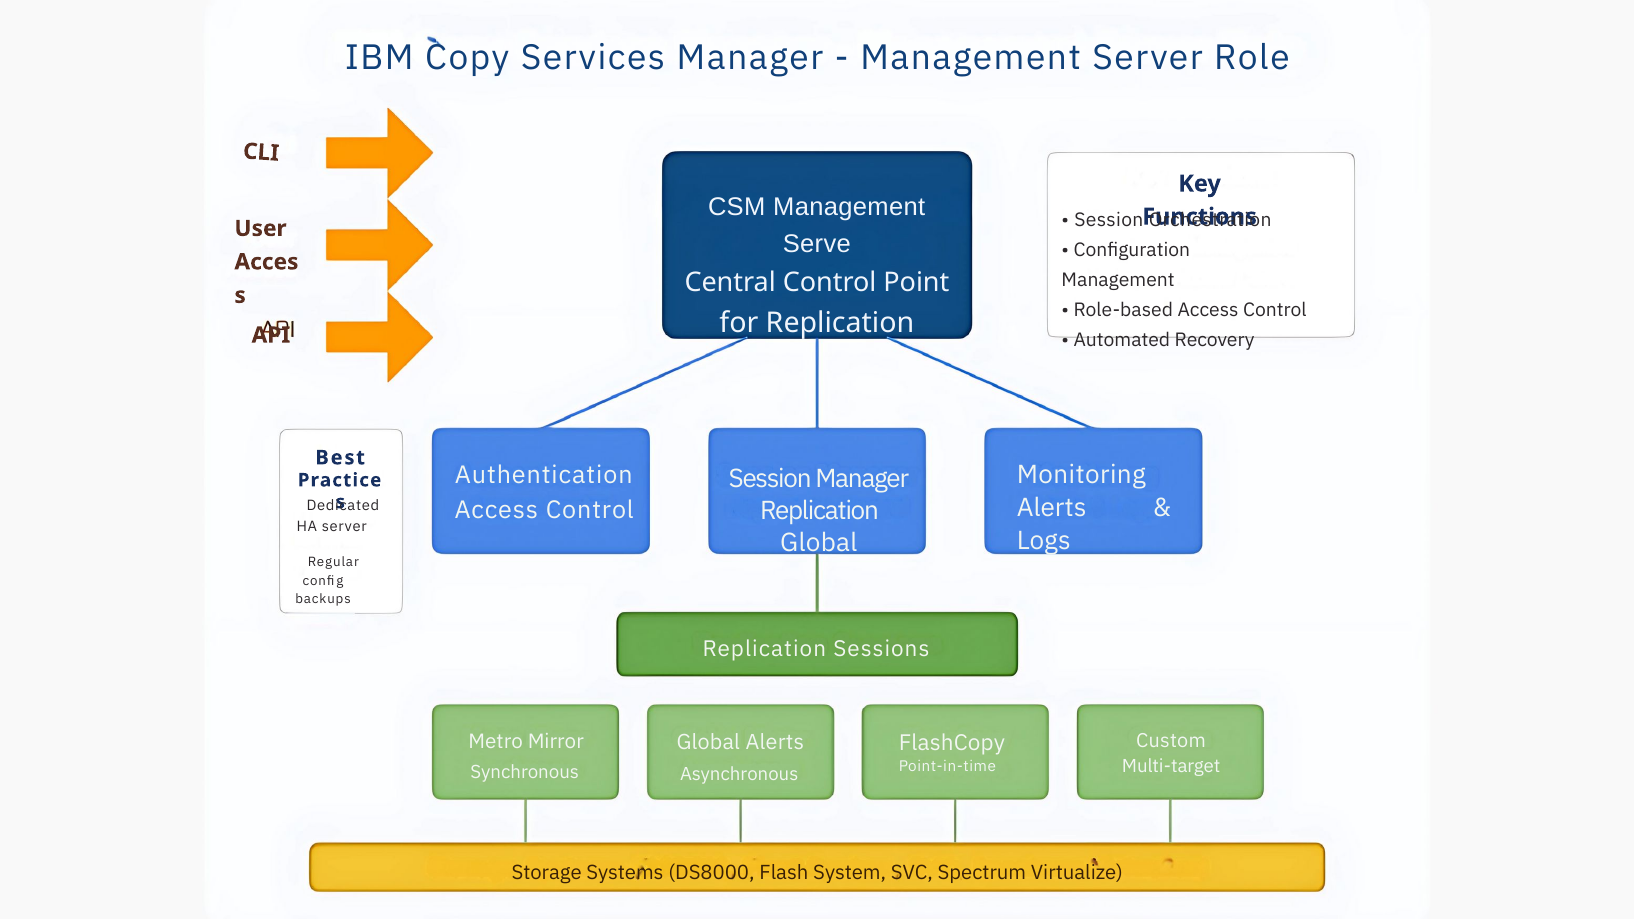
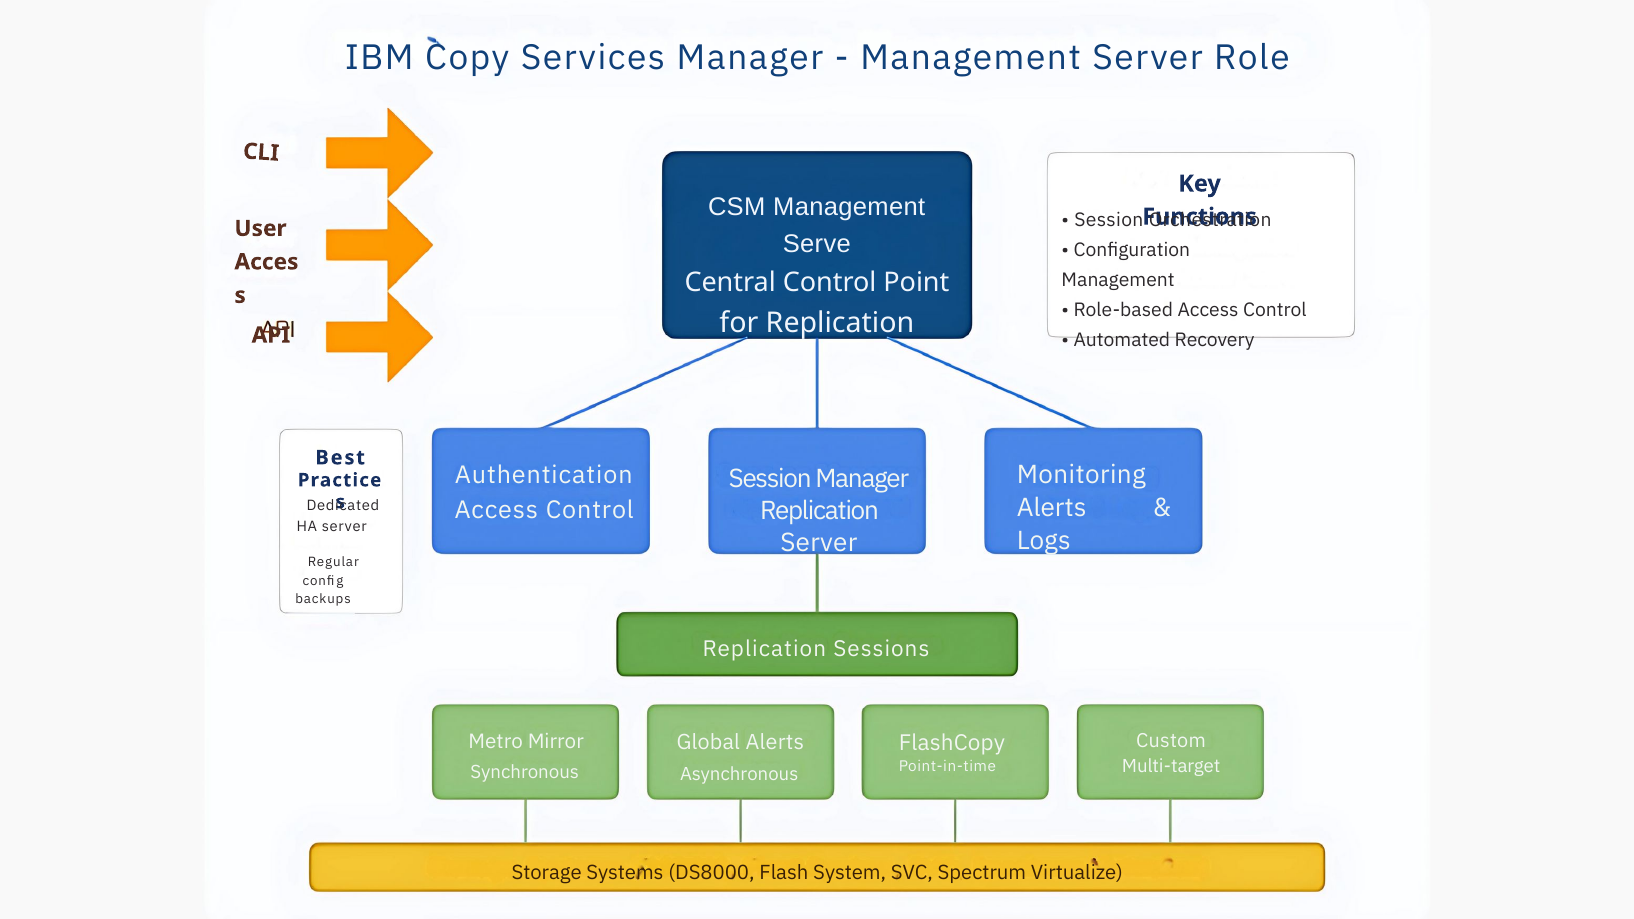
Global at (819, 543): Global -> Server
